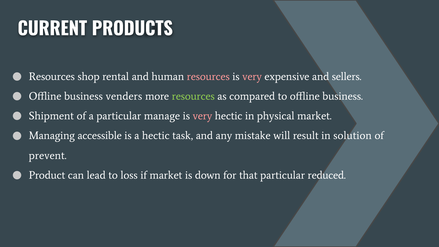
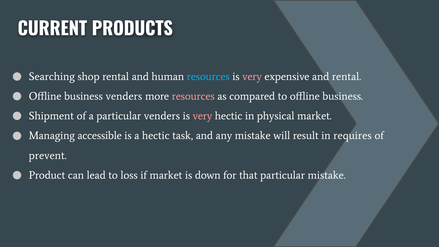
Resources at (52, 76): Resources -> Searching
resources at (208, 76) colour: pink -> light blue
and sellers: sellers -> rental
resources at (193, 96) colour: light green -> pink
particular manage: manage -> venders
solution: solution -> requires
particular reduced: reduced -> mistake
